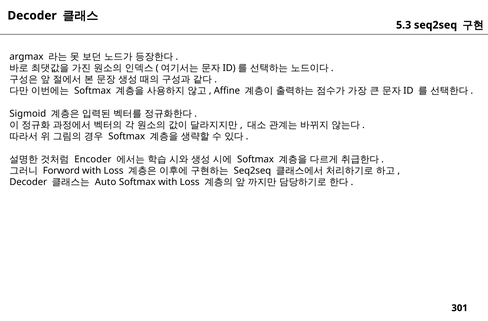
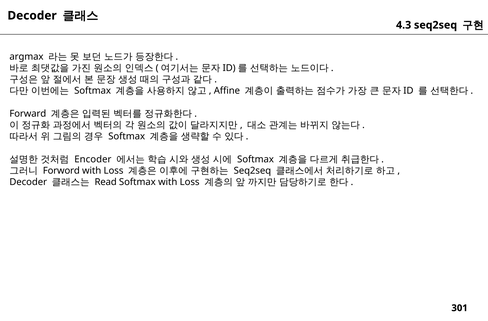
5.3: 5.3 -> 4.3
Sigmoid: Sigmoid -> Forward
Auto: Auto -> Read
